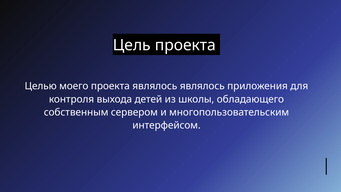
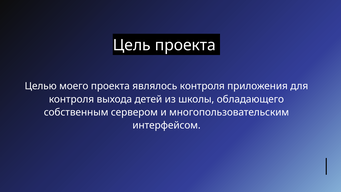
являлось являлось: являлось -> контроля
